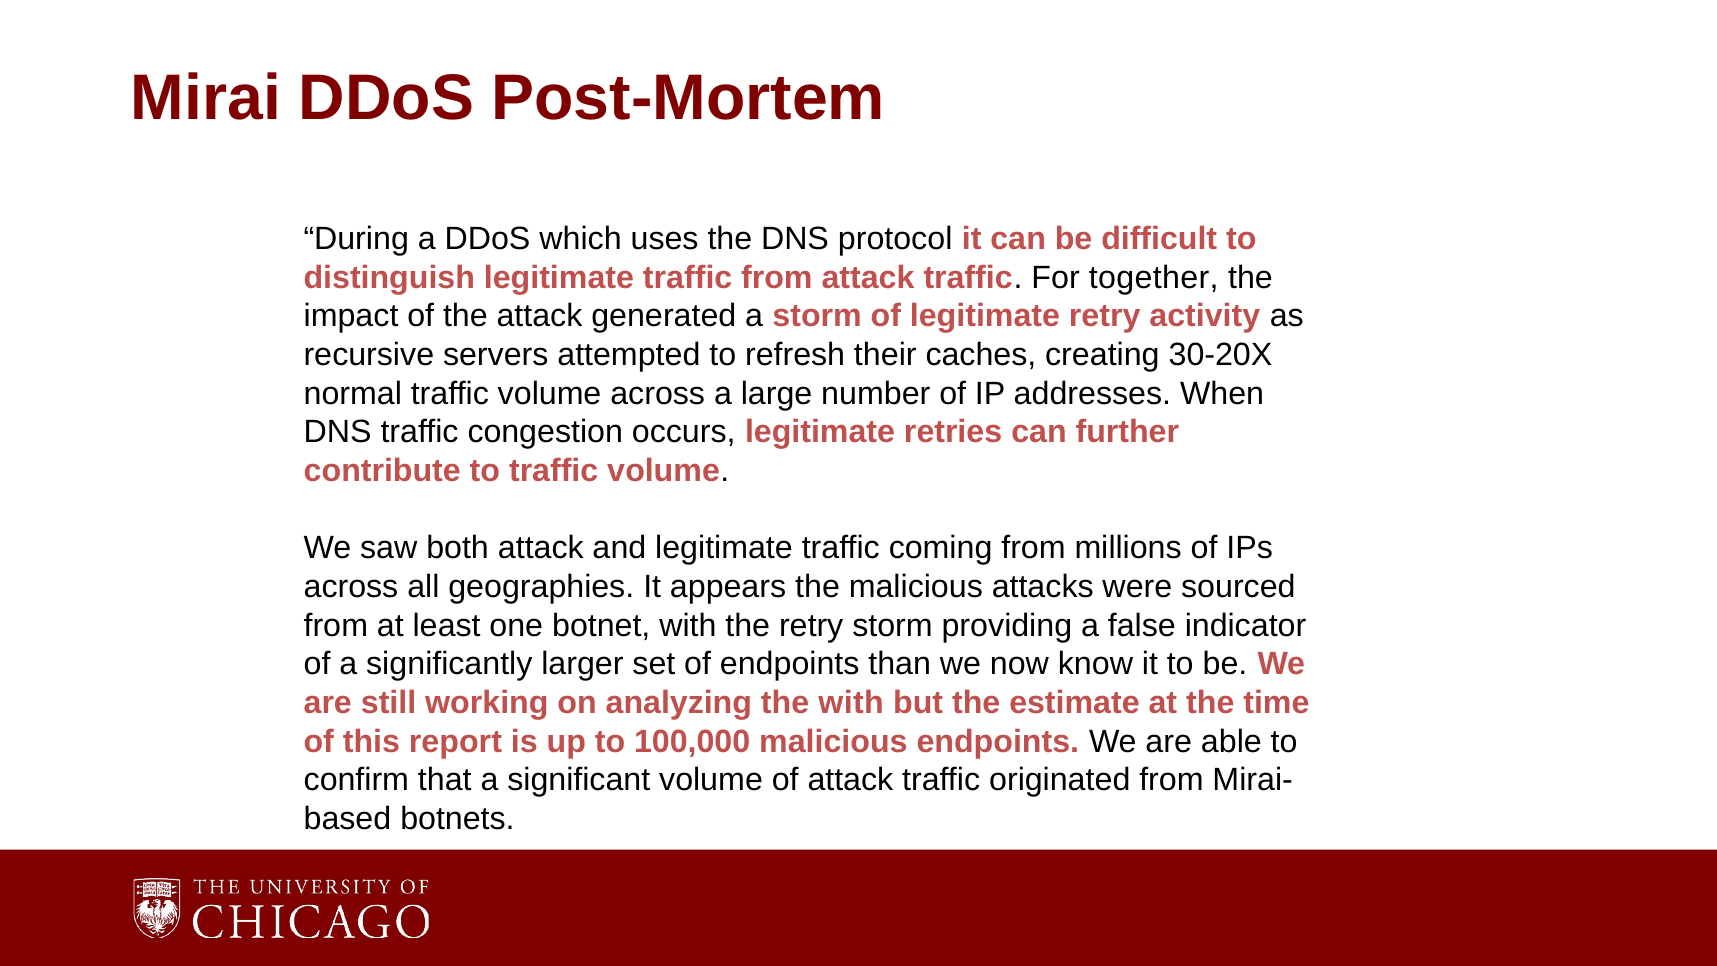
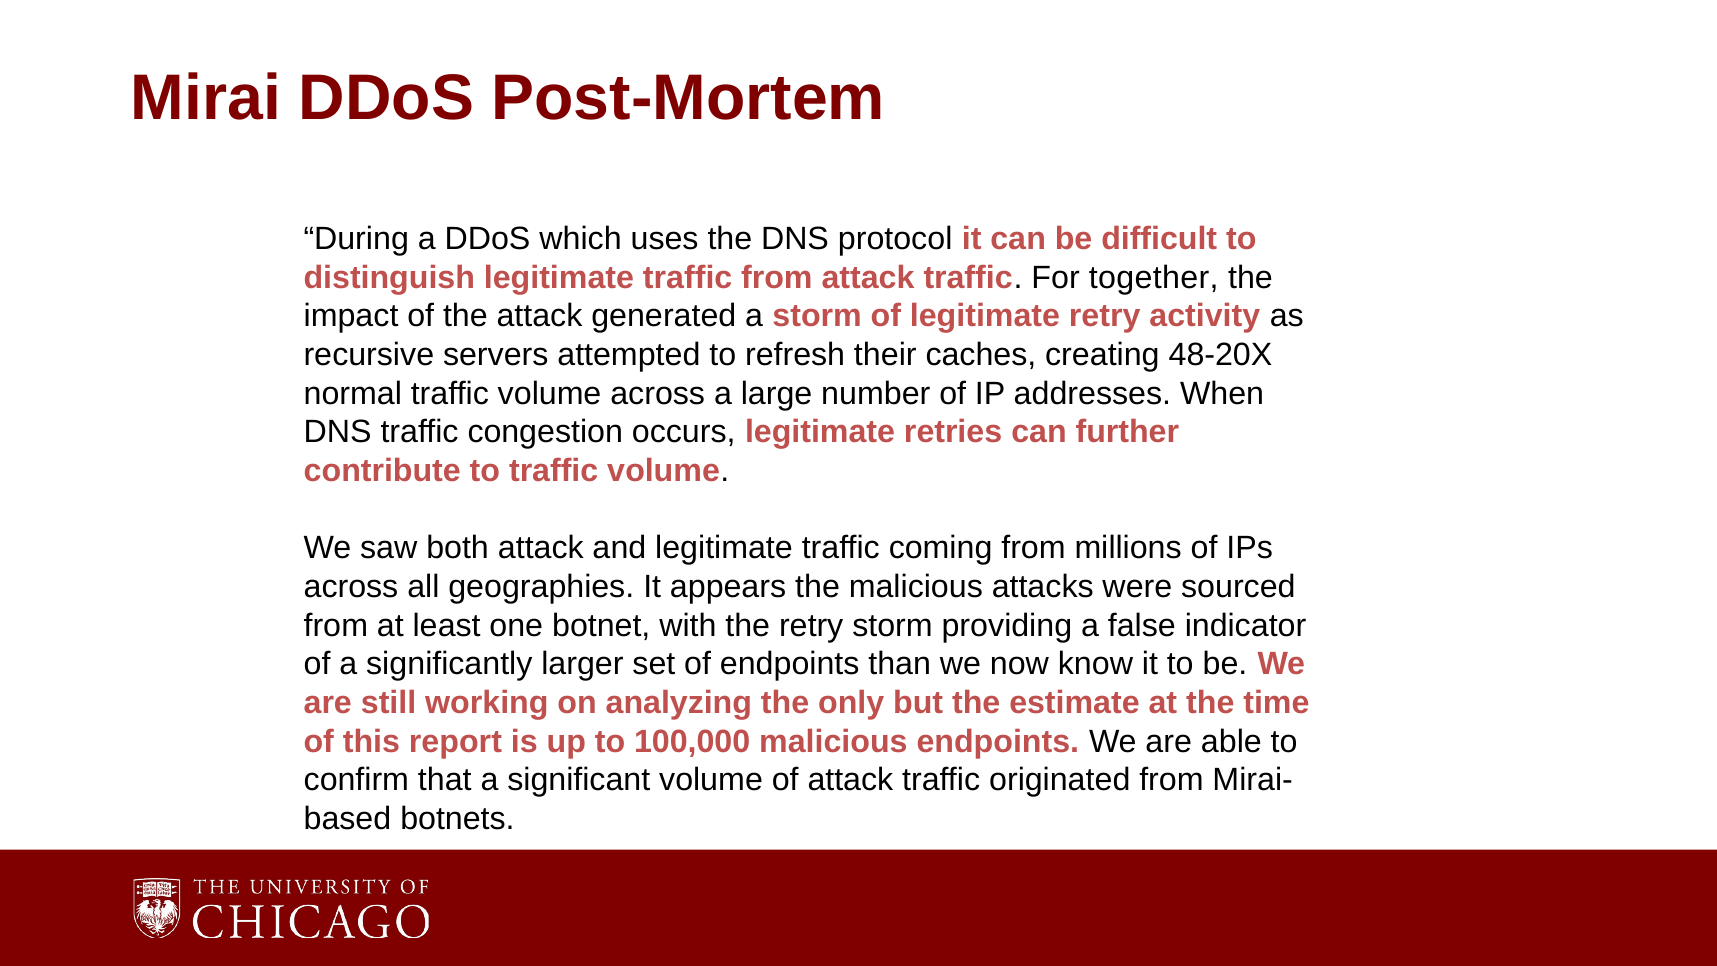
30-20X: 30-20X -> 48-20X
the with: with -> only
